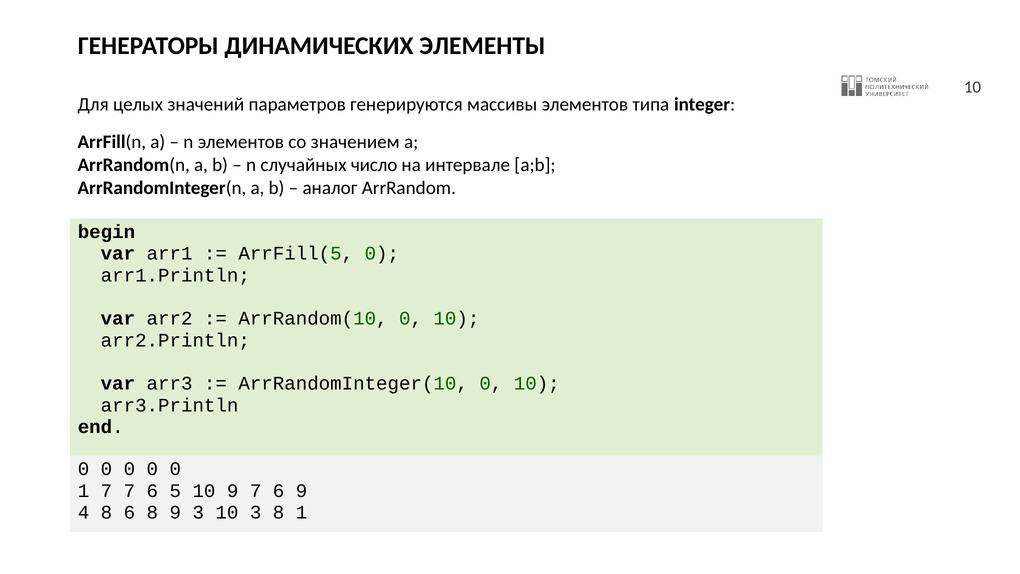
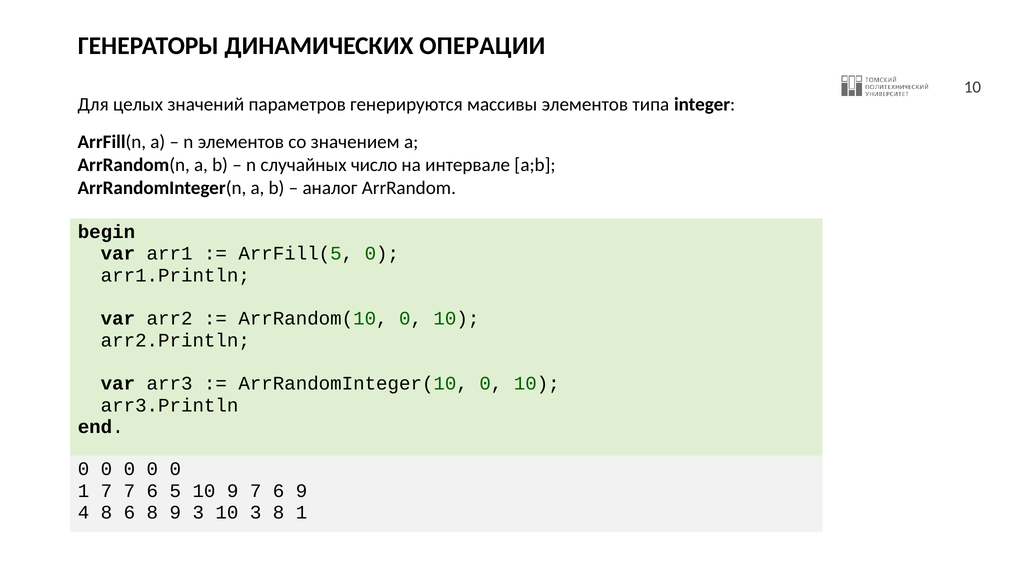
ЭЛЕМЕНТЫ: ЭЛЕМЕНТЫ -> ОПЕРАЦИИ
